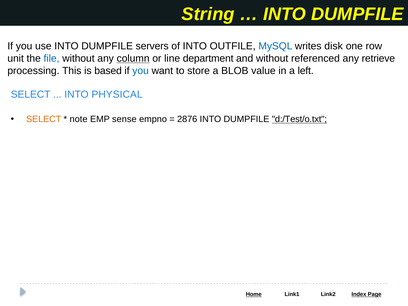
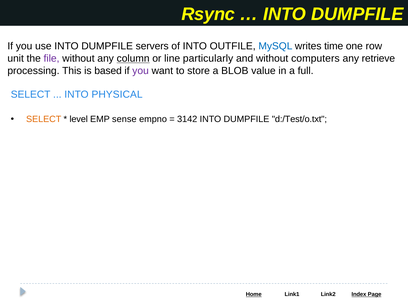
String: String -> Rsync
disk: disk -> time
file colour: blue -> purple
department: department -> particularly
referenced: referenced -> computers
you at (141, 71) colour: blue -> purple
left: left -> full
note: note -> level
2876: 2876 -> 3142
d:/Test/o.txt underline: present -> none
